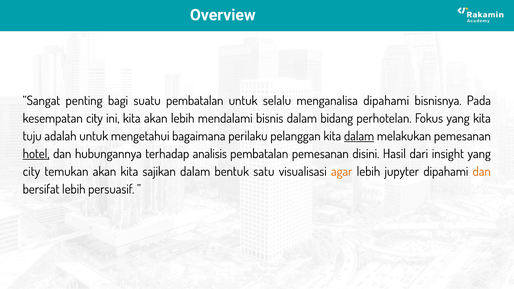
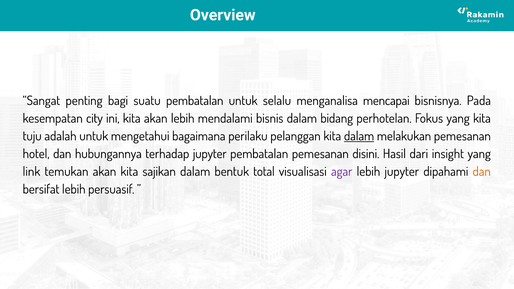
menganalisa dipahami: dipahami -> mencapai
hotel underline: present -> none
terhadap analisis: analisis -> jupyter
city at (31, 172): city -> link
satu: satu -> total
agar colour: orange -> purple
